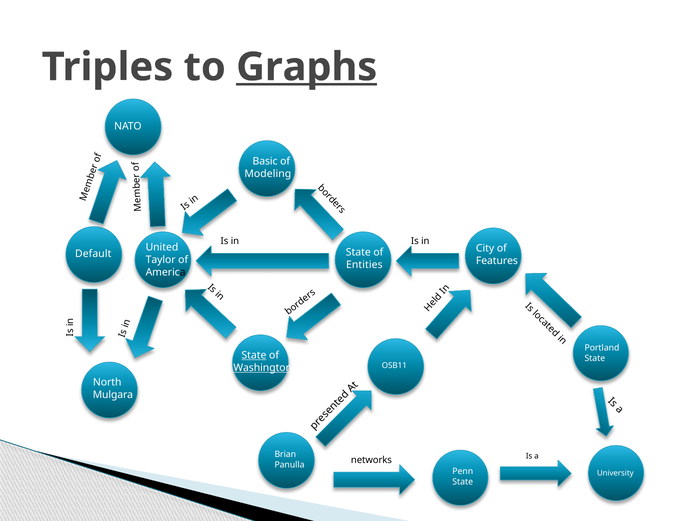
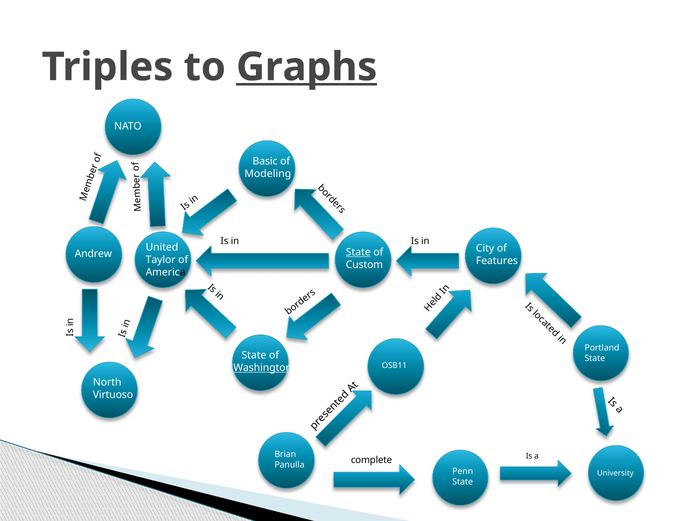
State at (358, 252) underline: none -> present
Default: Default -> Andrew
Entities: Entities -> Custom
State at (254, 355) underline: present -> none
Mulgara: Mulgara -> Virtuoso
networks: networks -> complete
